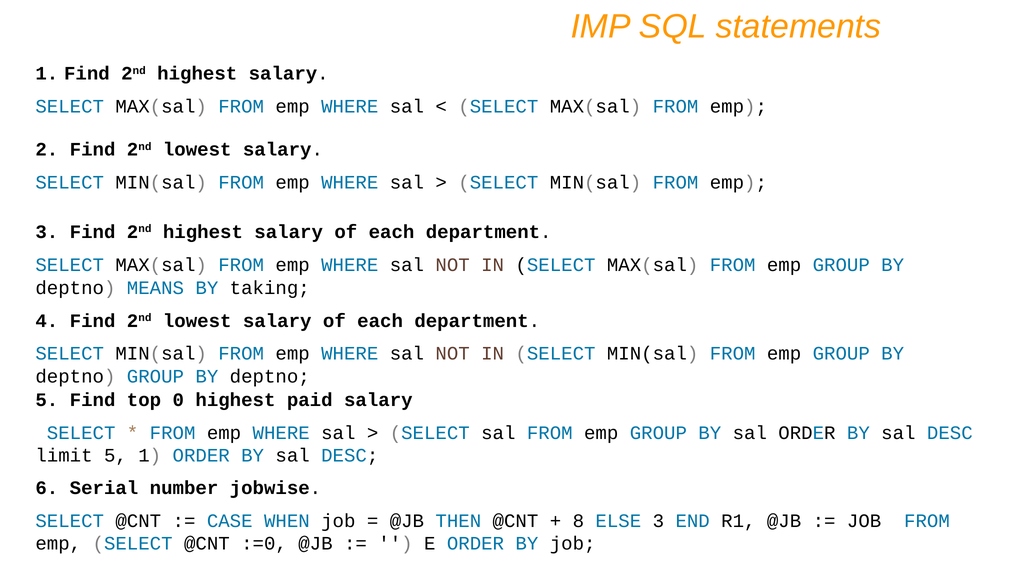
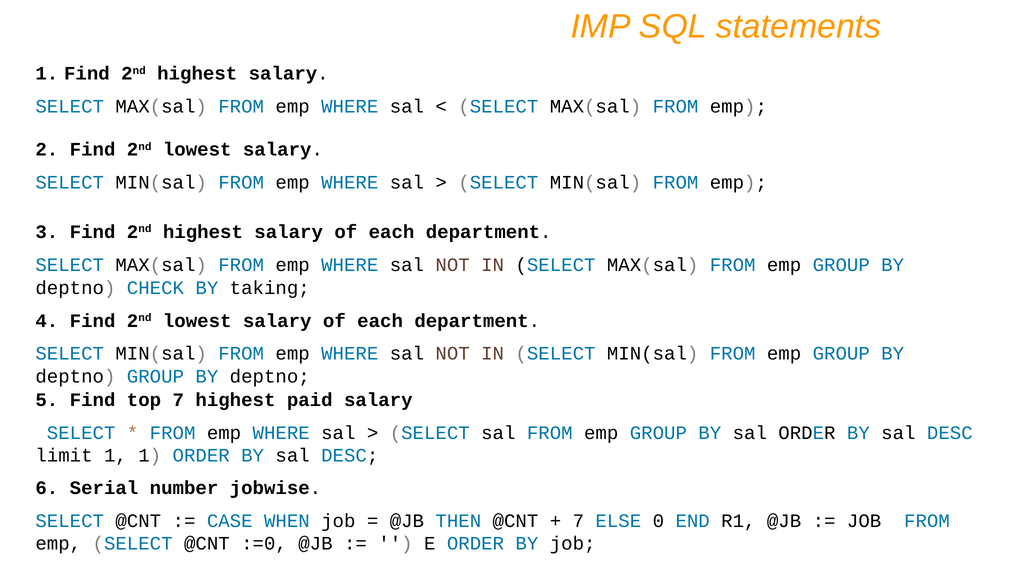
MEANS: MEANS -> CHECK
top 0: 0 -> 7
limit 5: 5 -> 1
8 at (578, 521): 8 -> 7
ELSE 3: 3 -> 0
